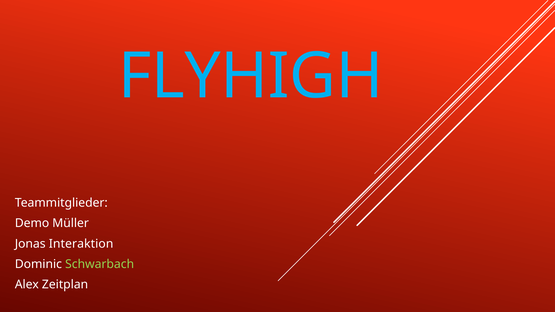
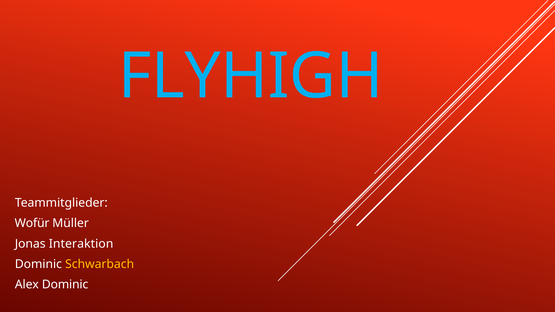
Demo: Demo -> Wofür
Schwarbach colour: light green -> yellow
Alex Zeitplan: Zeitplan -> Dominic
